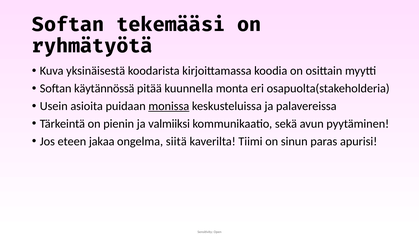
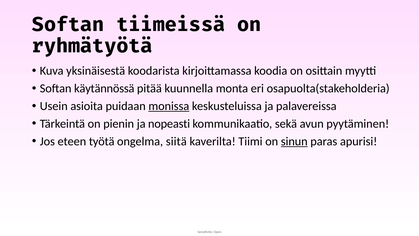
tekemääsi: tekemääsi -> tiimeissä
valmiiksi: valmiiksi -> nopeasti
jakaa: jakaa -> työtä
sinun underline: none -> present
